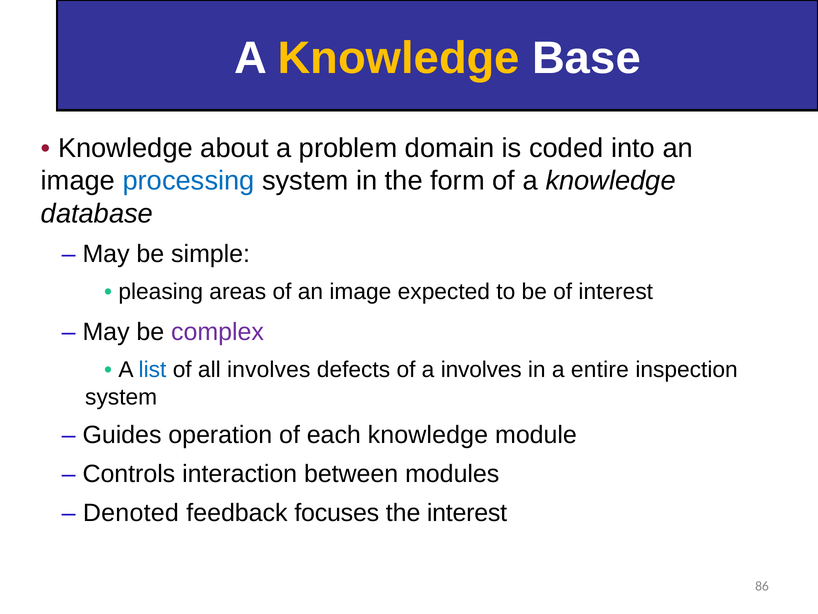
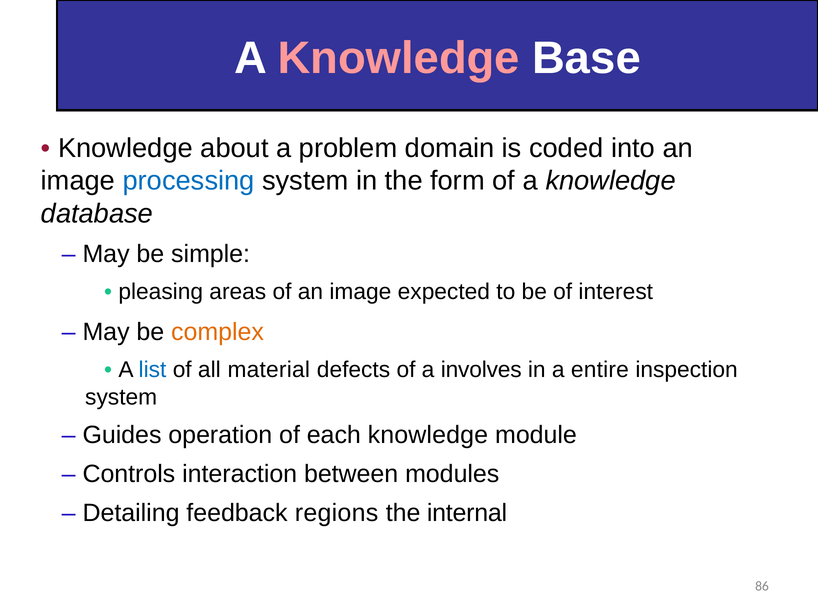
Knowledge at (399, 58) colour: yellow -> pink
complex colour: purple -> orange
all involves: involves -> material
Denoted: Denoted -> Detailing
focuses: focuses -> regions
the interest: interest -> internal
